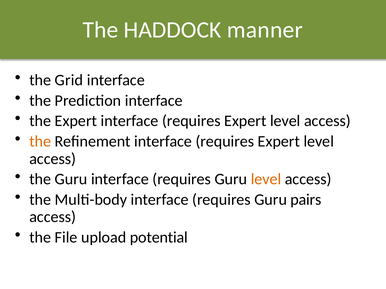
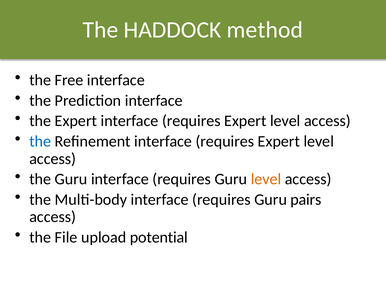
manner: manner -> method
Grid: Grid -> Free
the at (40, 142) colour: orange -> blue
